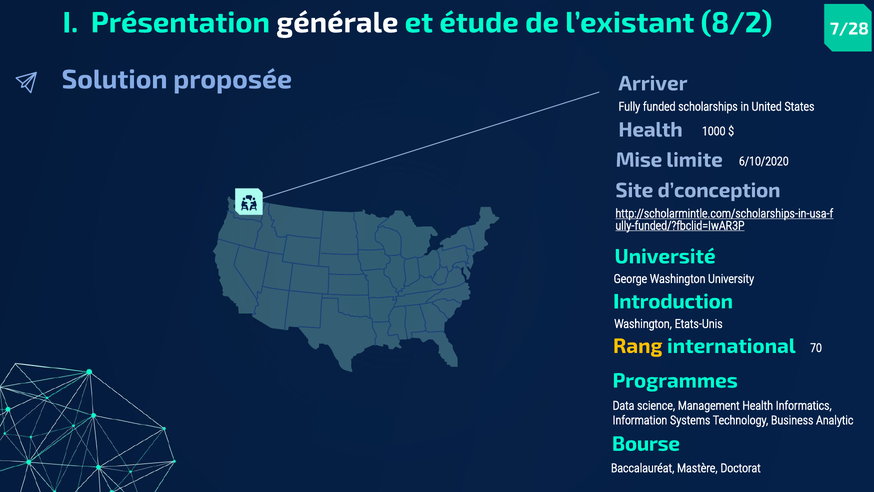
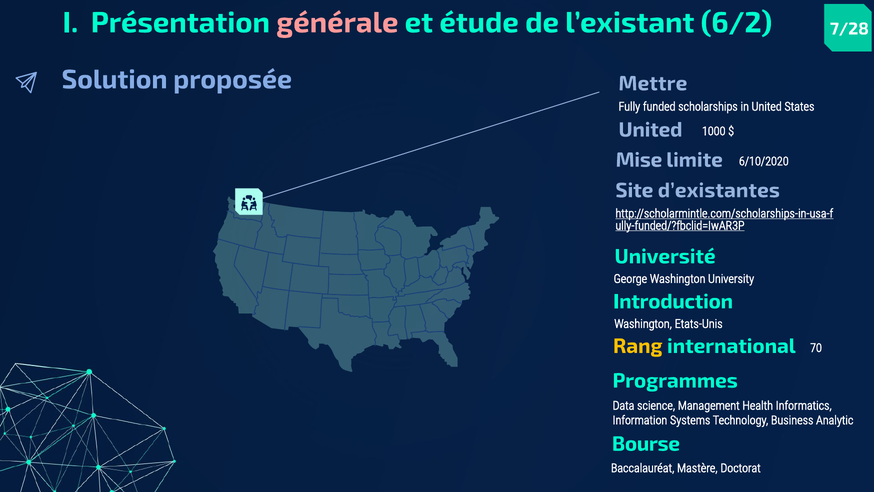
générale colour: white -> pink
8/2: 8/2 -> 6/2
Arriver: Arriver -> Mettre
Health at (650, 130): Health -> United
d’conception: d’conception -> d’existantes
